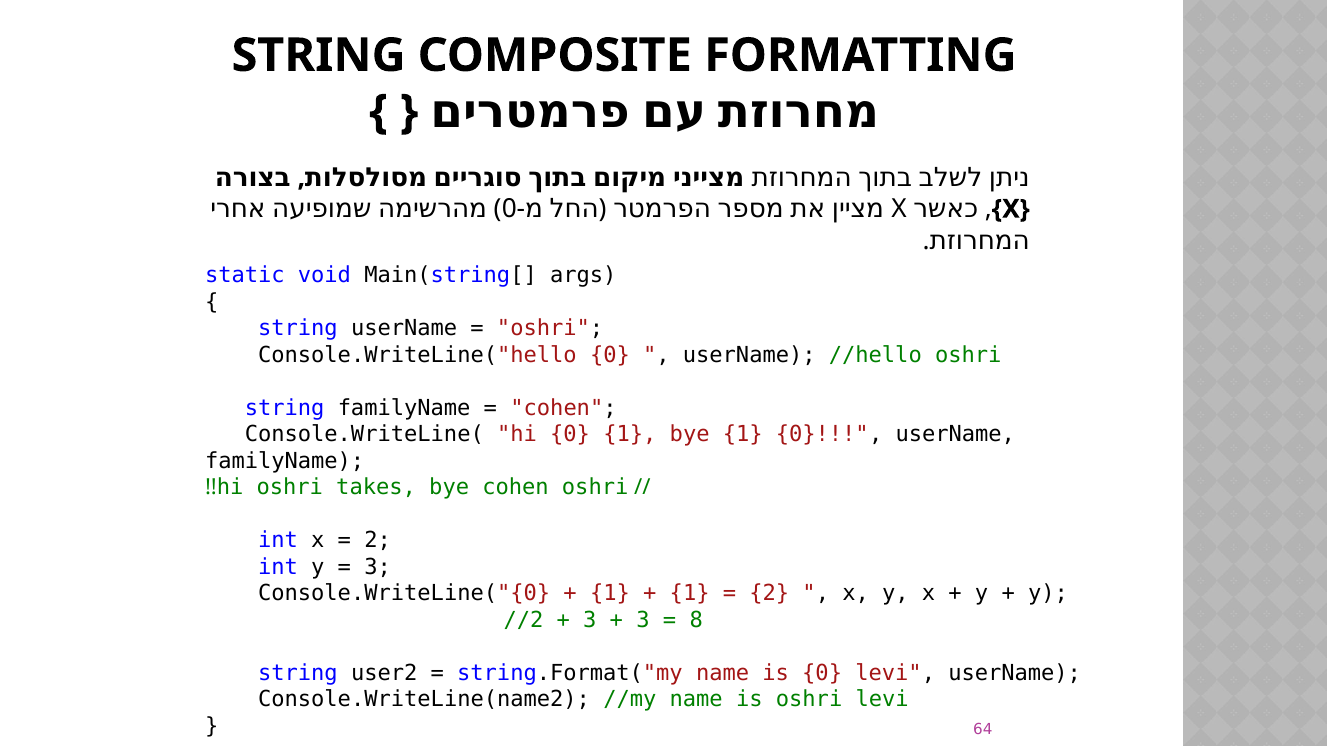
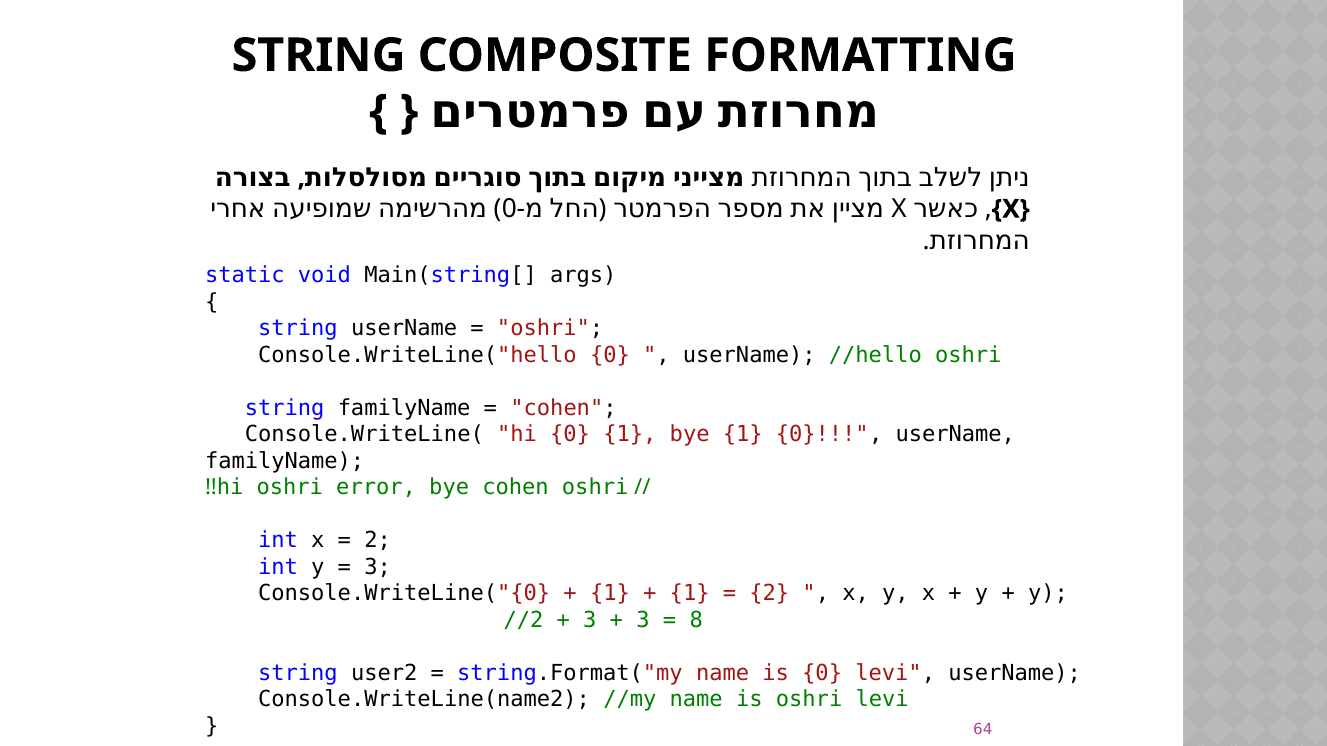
takes: takes -> error
